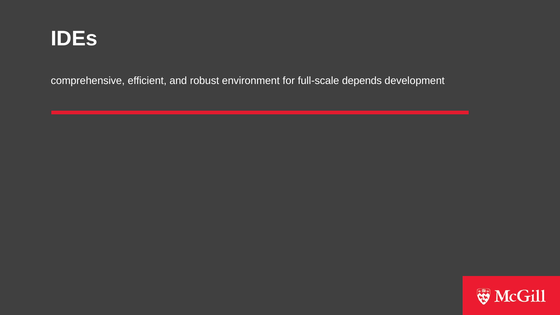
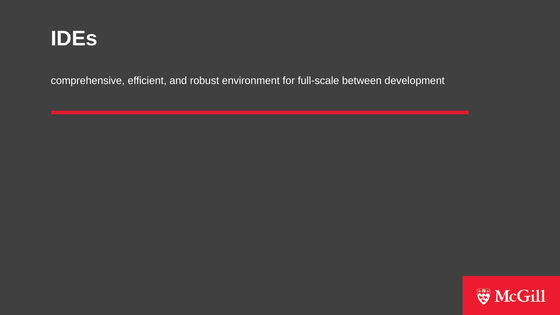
depends: depends -> between
